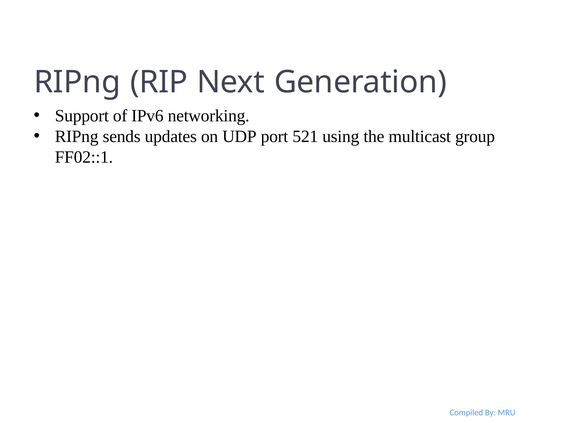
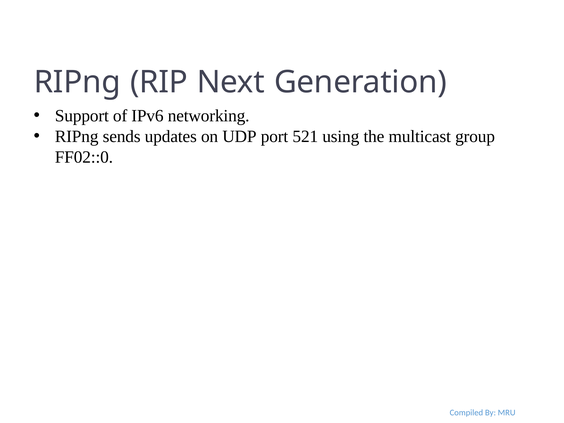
FF02::1: FF02::1 -> FF02::0
